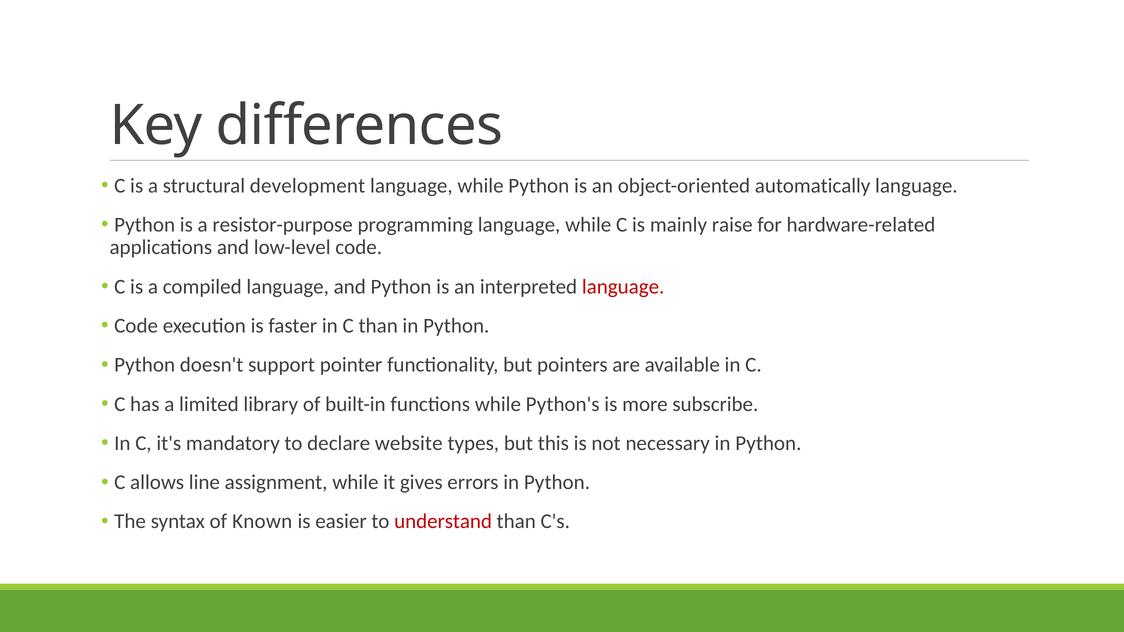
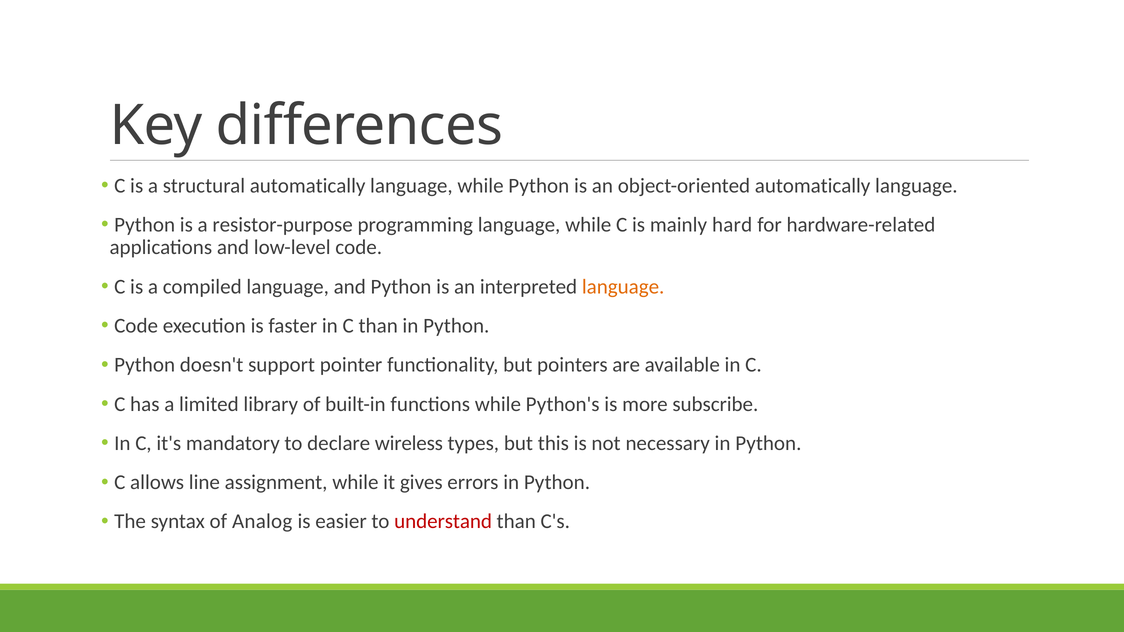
structural development: development -> automatically
raise: raise -> hard
language at (623, 287) colour: red -> orange
website: website -> wireless
Known: Known -> Analog
